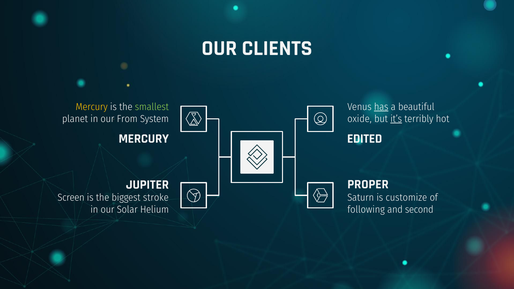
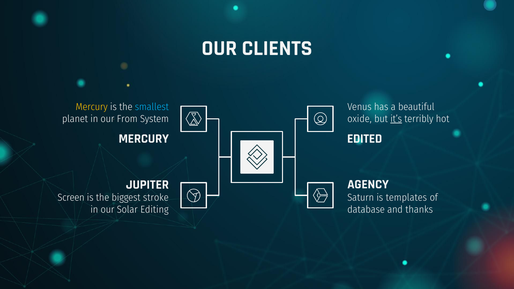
smallest colour: light green -> light blue
has underline: present -> none
PROPER: PROPER -> AGENCY
customize: customize -> templates
Helium: Helium -> Editing
following: following -> database
second: second -> thanks
